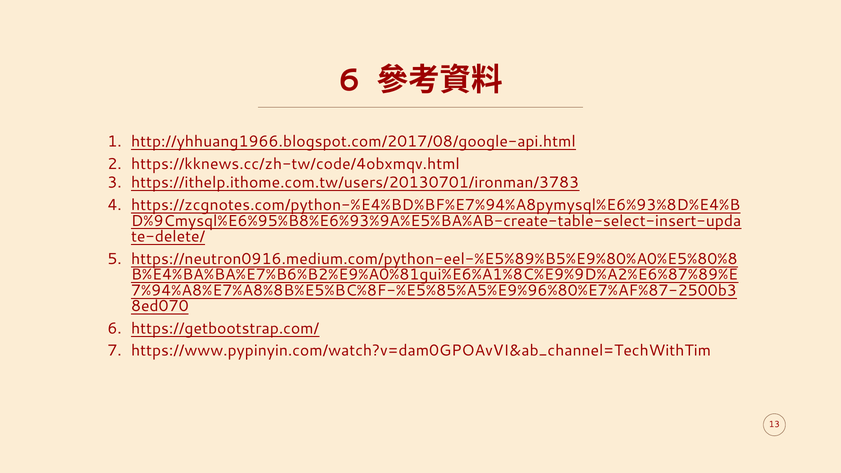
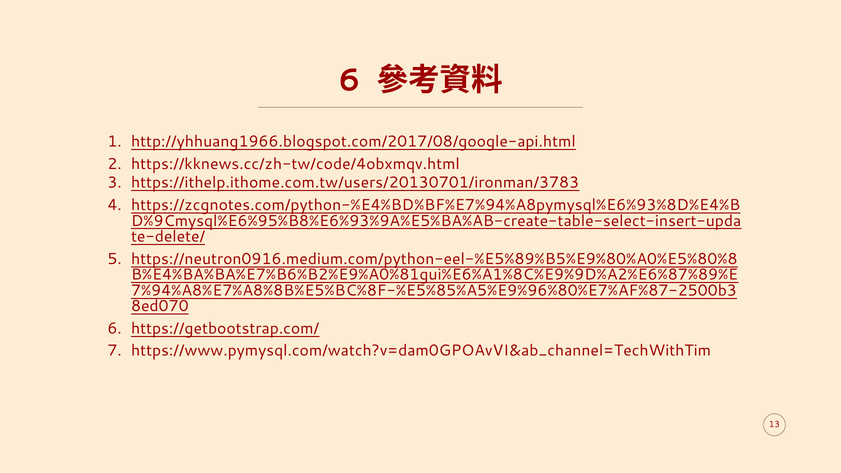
https://www.pypinyin.com/watch?v=dam0GPOAvVI&ab_channel=TechWithTim: https://www.pypinyin.com/watch?v=dam0GPOAvVI&ab_channel=TechWithTim -> https://www.pymysql.com/watch?v=dam0GPOAvVI&ab_channel=TechWithTim
